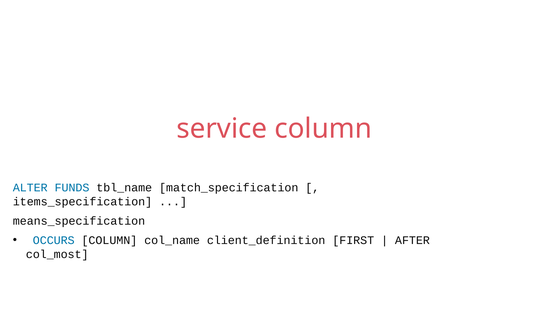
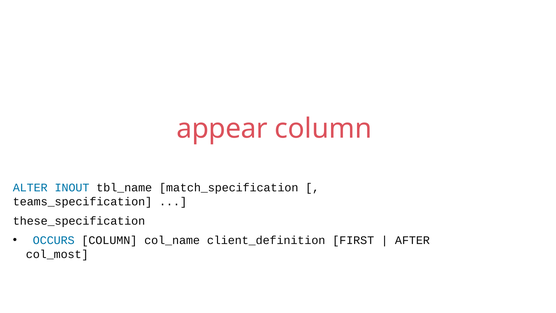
service: service -> appear
FUNDS: FUNDS -> INOUT
items_specification: items_specification -> teams_specification
means_specification: means_specification -> these_specification
